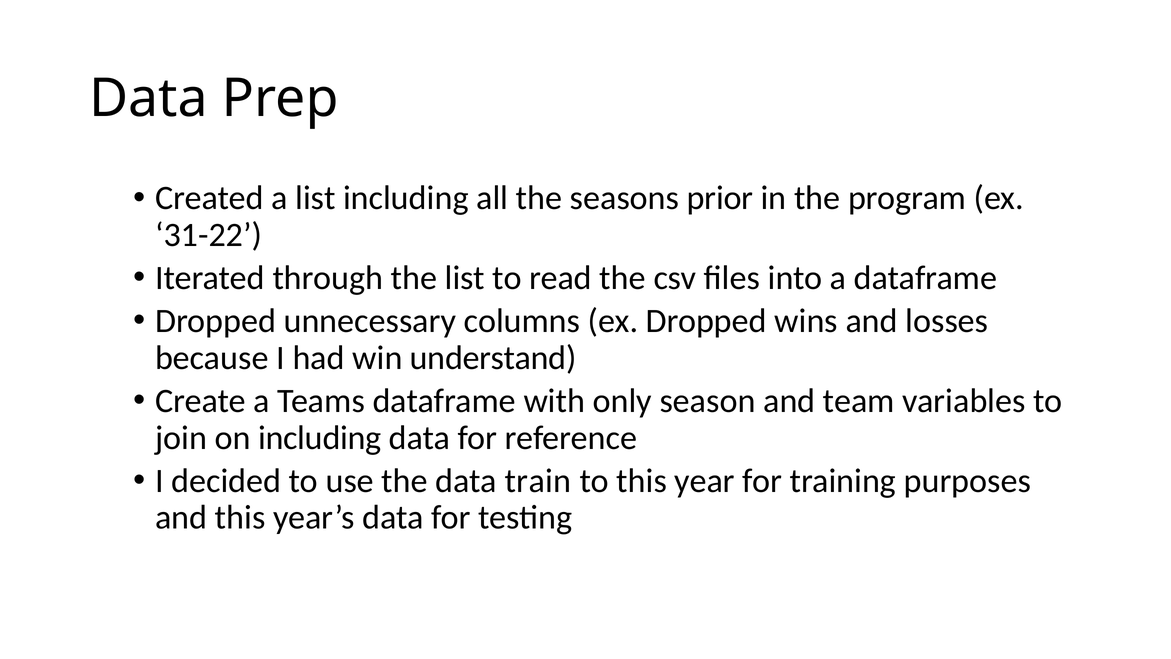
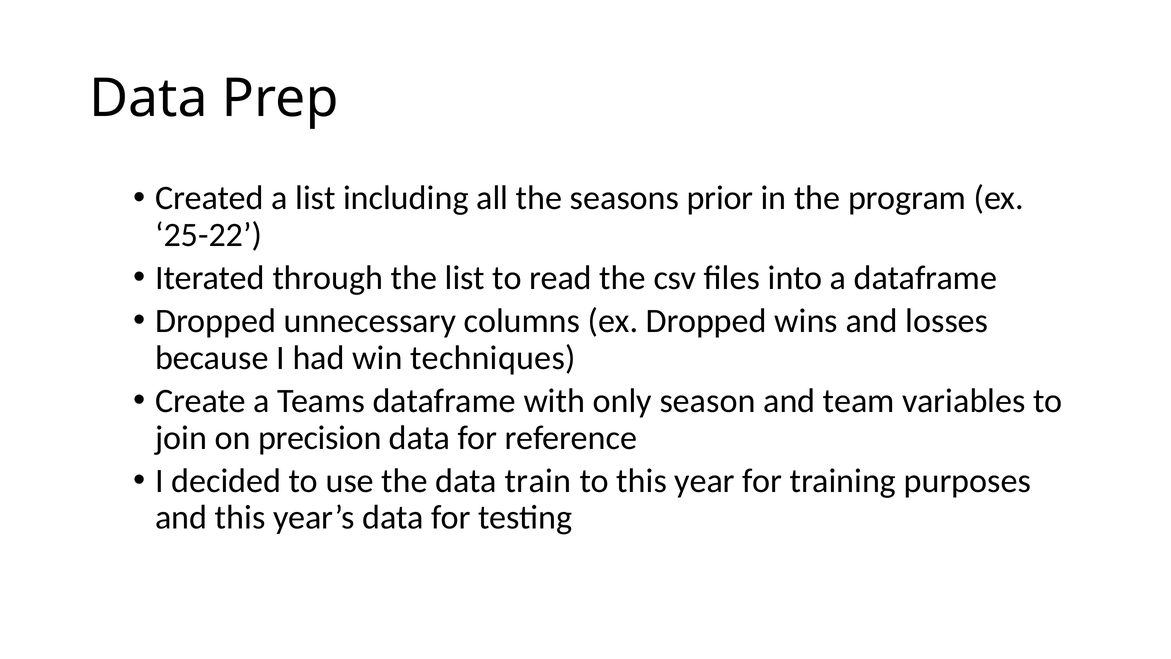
31-22: 31-22 -> 25-22
understand: understand -> techniques
on including: including -> precision
